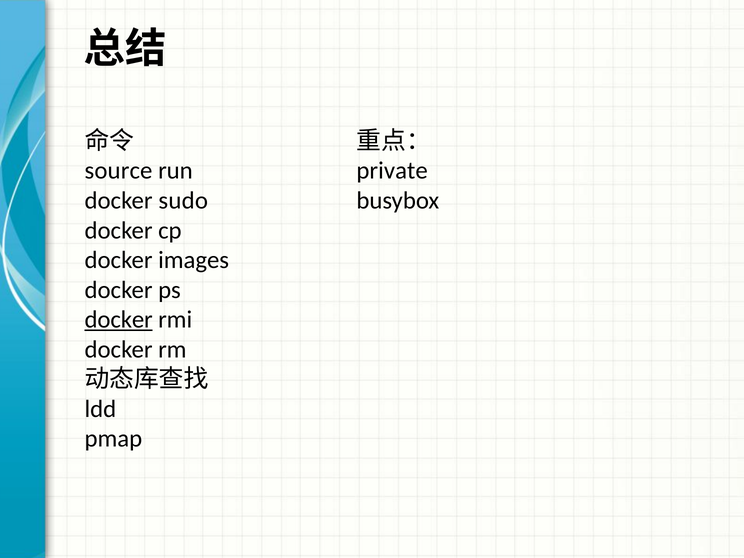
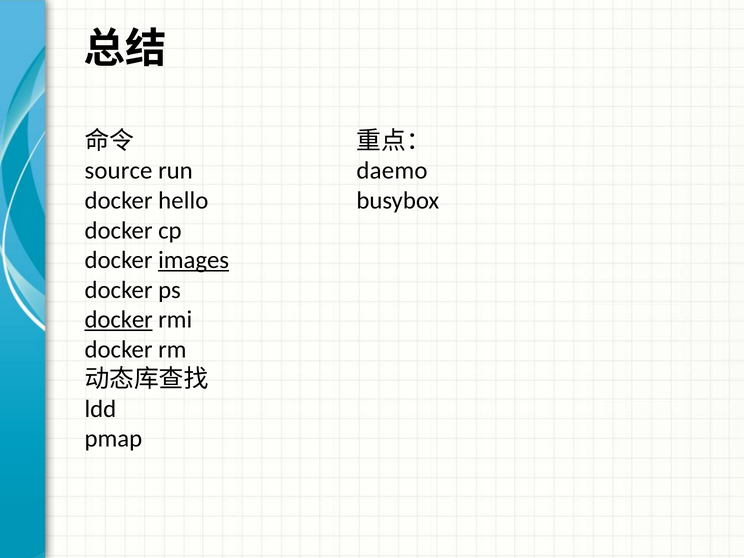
private: private -> daemo
sudo: sudo -> hello
images underline: none -> present
